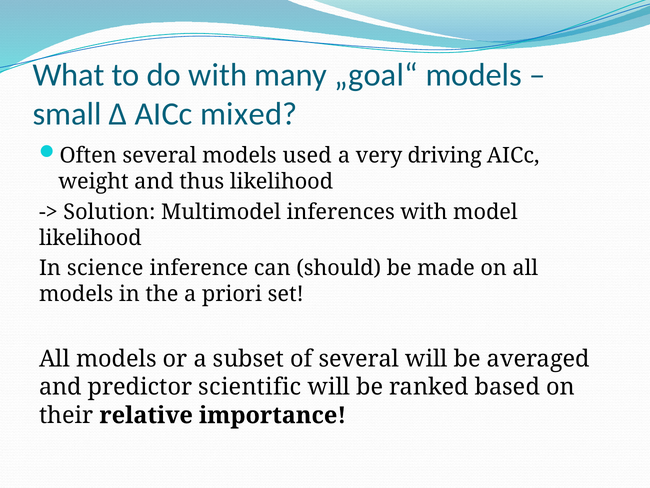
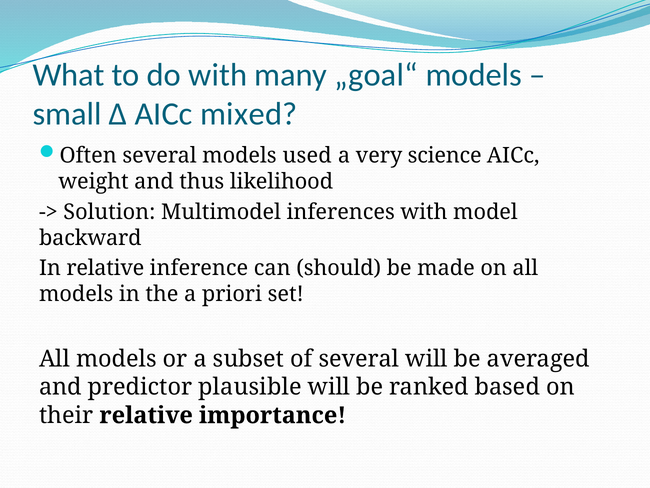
driving: driving -> science
likelihood at (90, 238): likelihood -> backward
In science: science -> relative
scientific: scientific -> plausible
